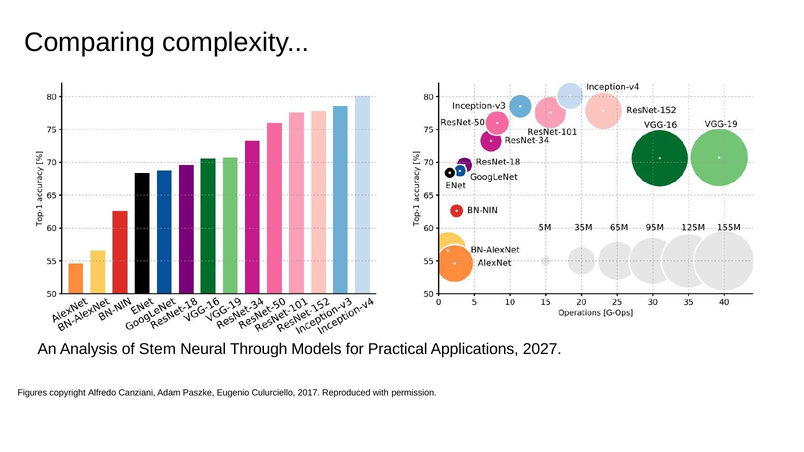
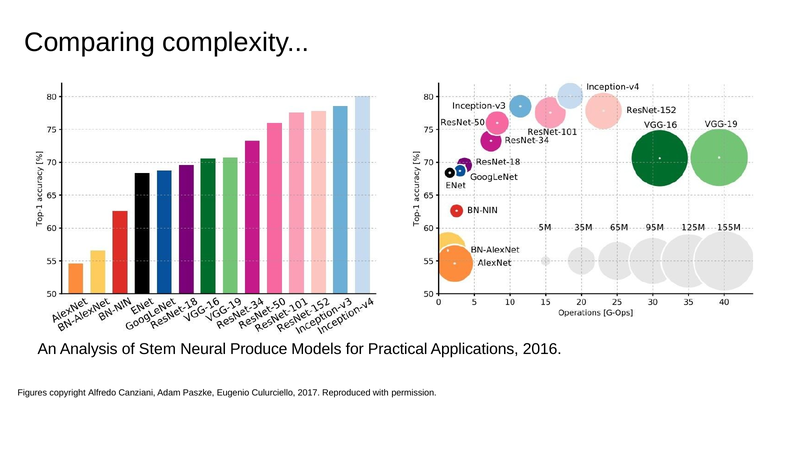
Through: Through -> Produce
2027: 2027 -> 2016
